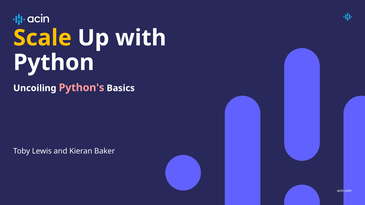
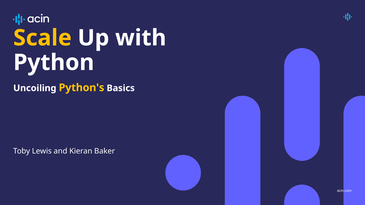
Python's colour: pink -> yellow
